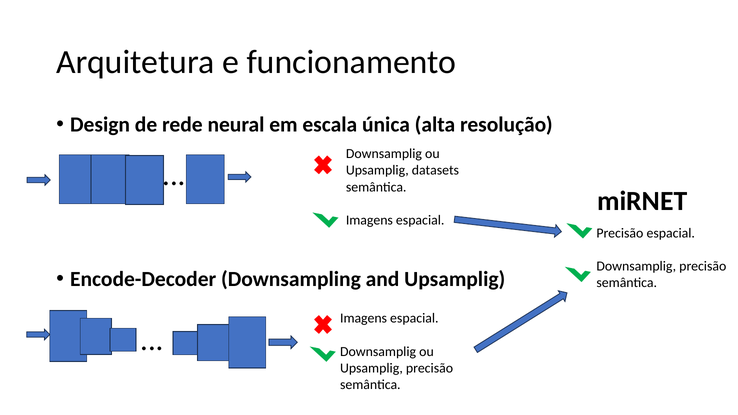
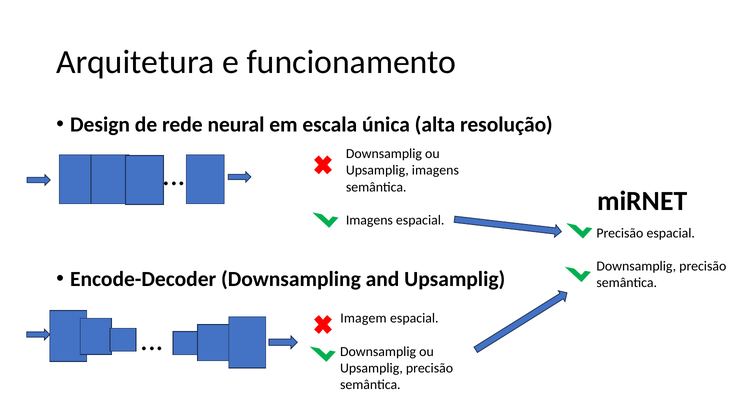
Upsamplig datasets: datasets -> imagens
Imagens at (364, 318): Imagens -> Imagem
